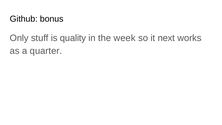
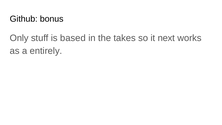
quality: quality -> based
week: week -> takes
quarter: quarter -> entirely
